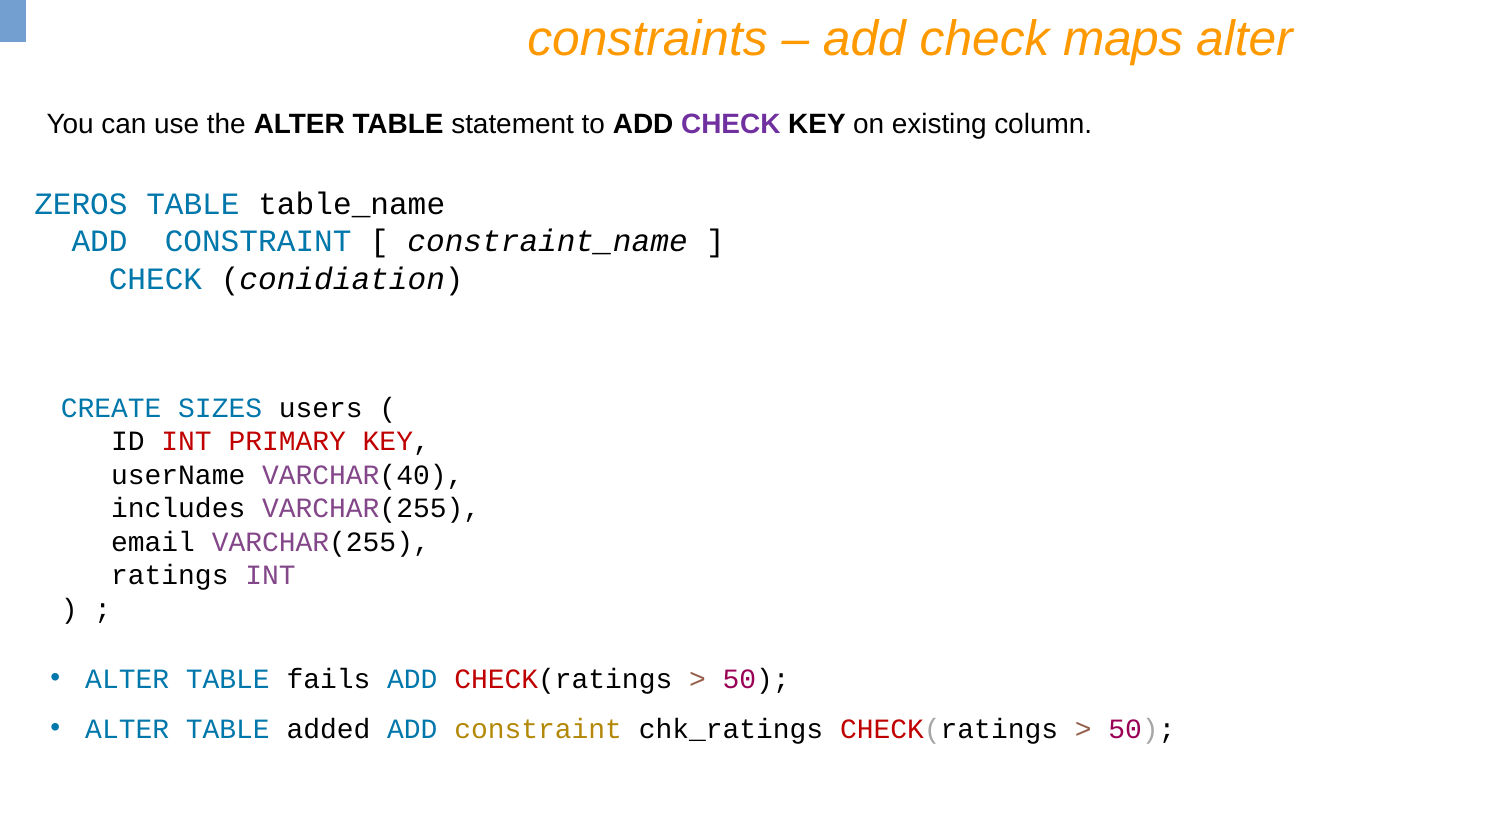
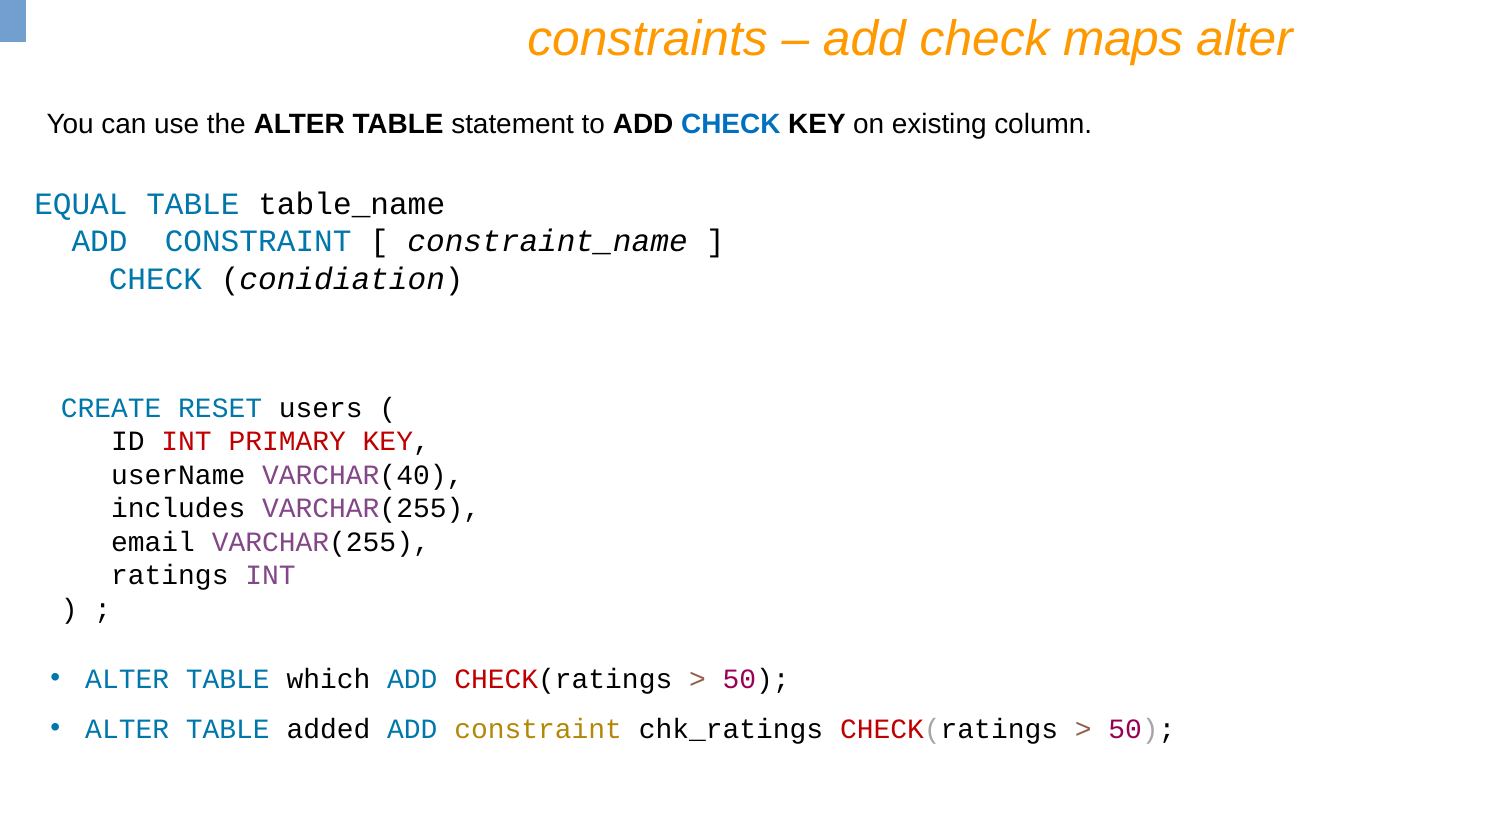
CHECK at (731, 124) colour: purple -> blue
ZEROS: ZEROS -> EQUAL
SIZES: SIZES -> RESET
fails: fails -> which
